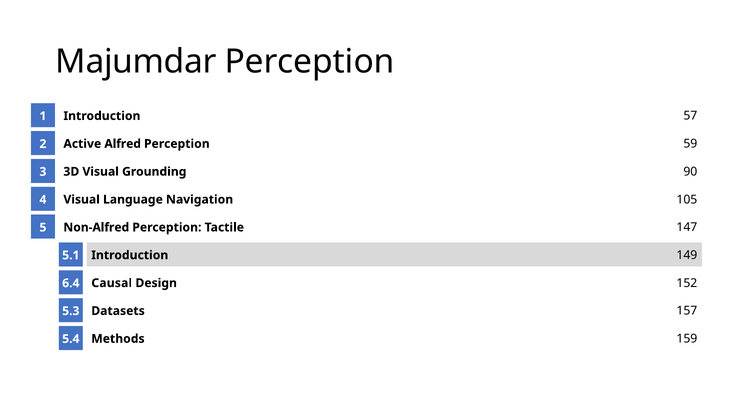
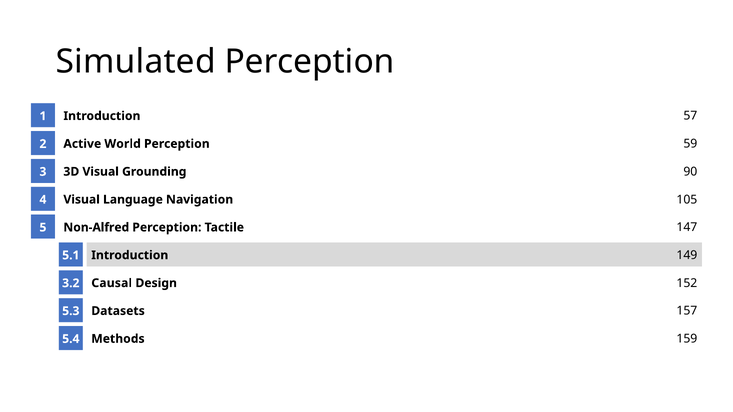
Majumdar: Majumdar -> Simulated
Alfred: Alfred -> World
6.4: 6.4 -> 3.2
